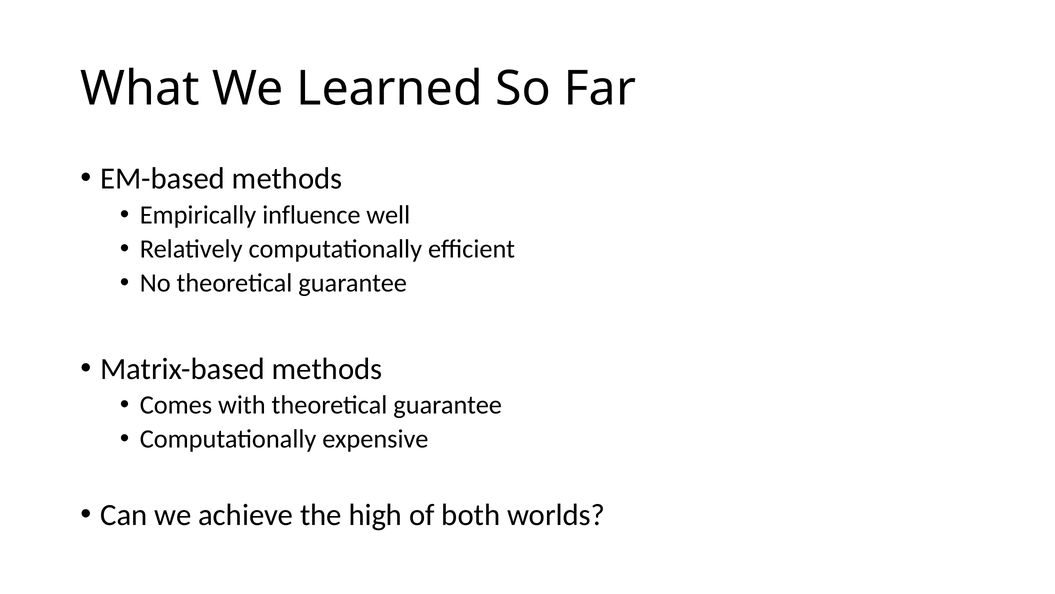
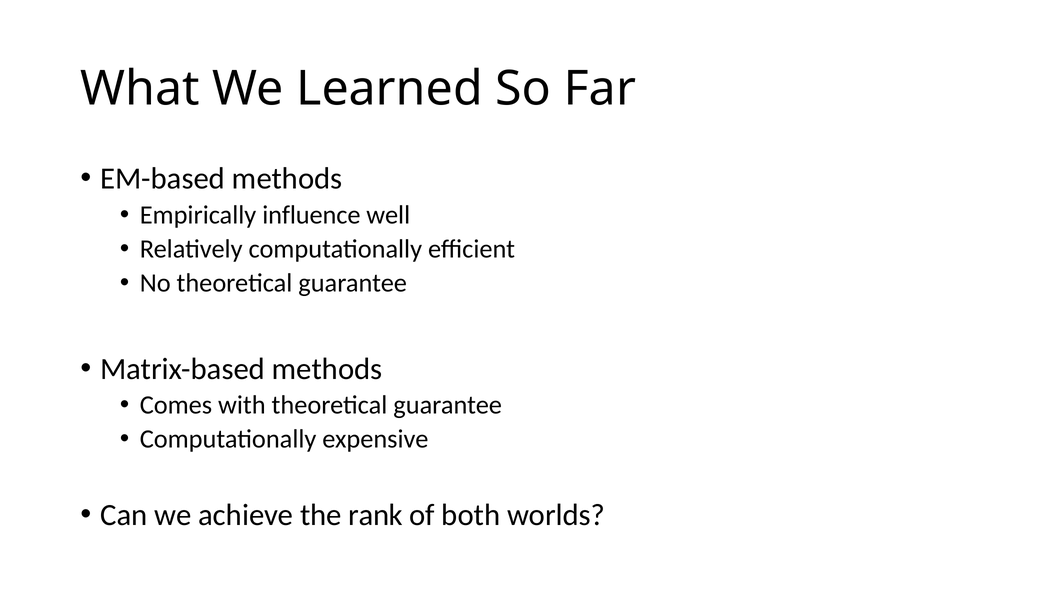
high: high -> rank
